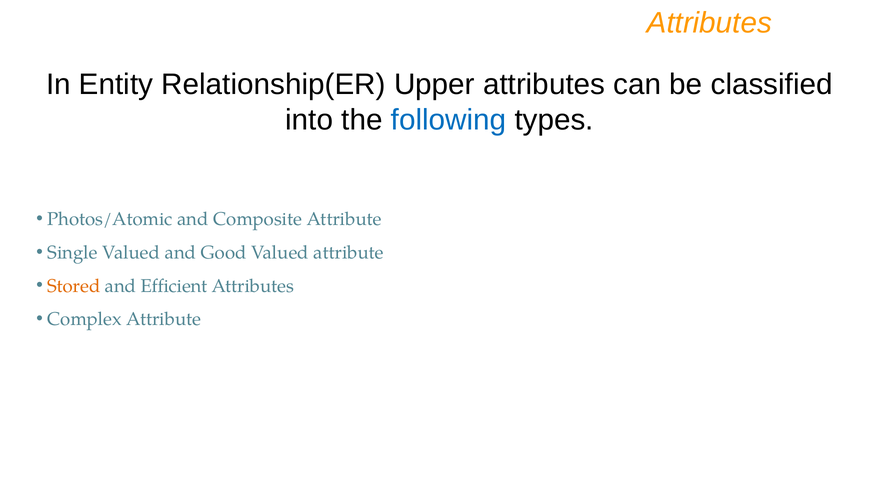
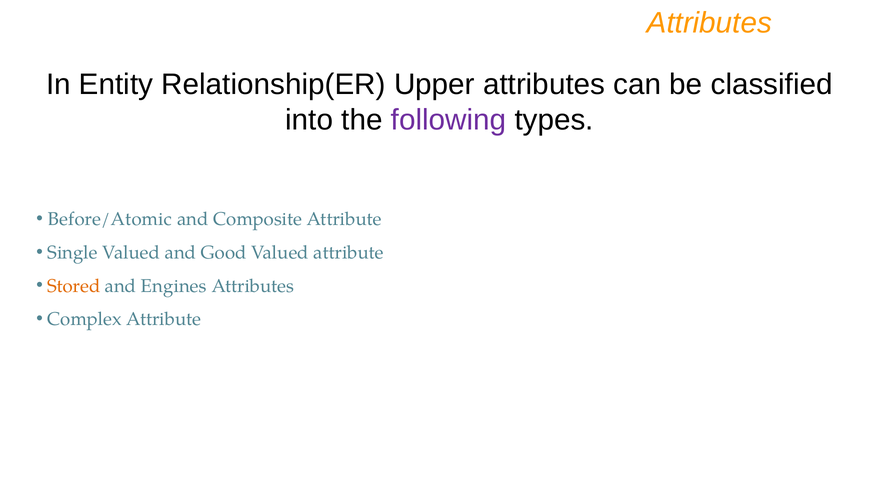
following colour: blue -> purple
Photos/Atomic: Photos/Atomic -> Before/Atomic
Efficient: Efficient -> Engines
